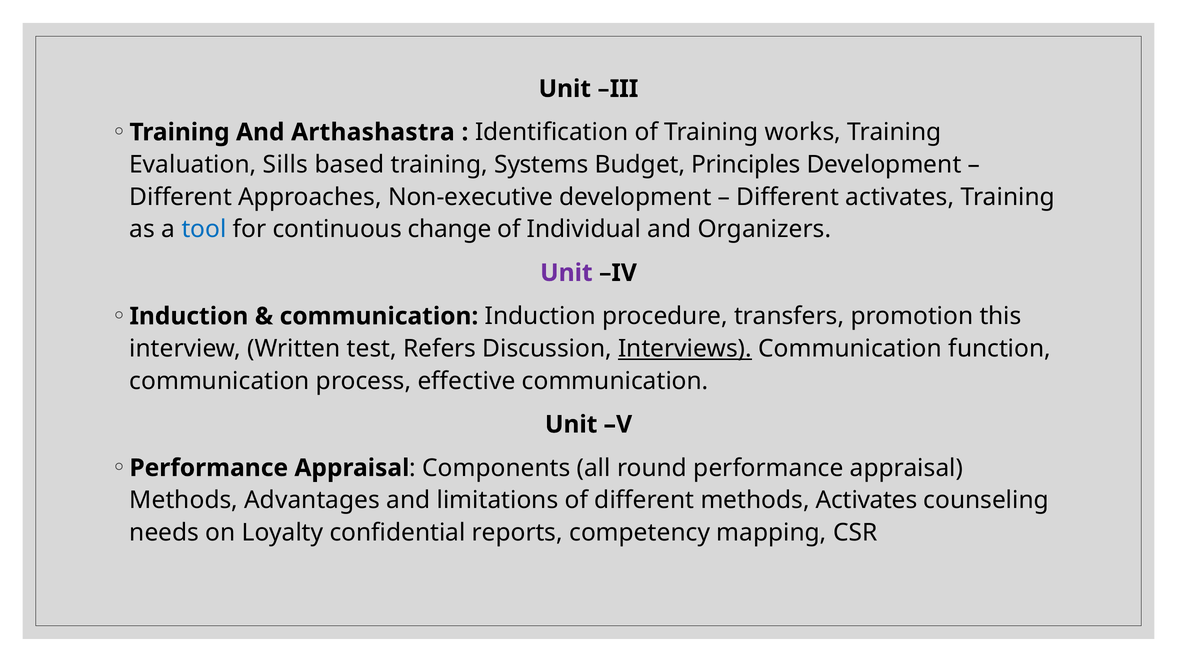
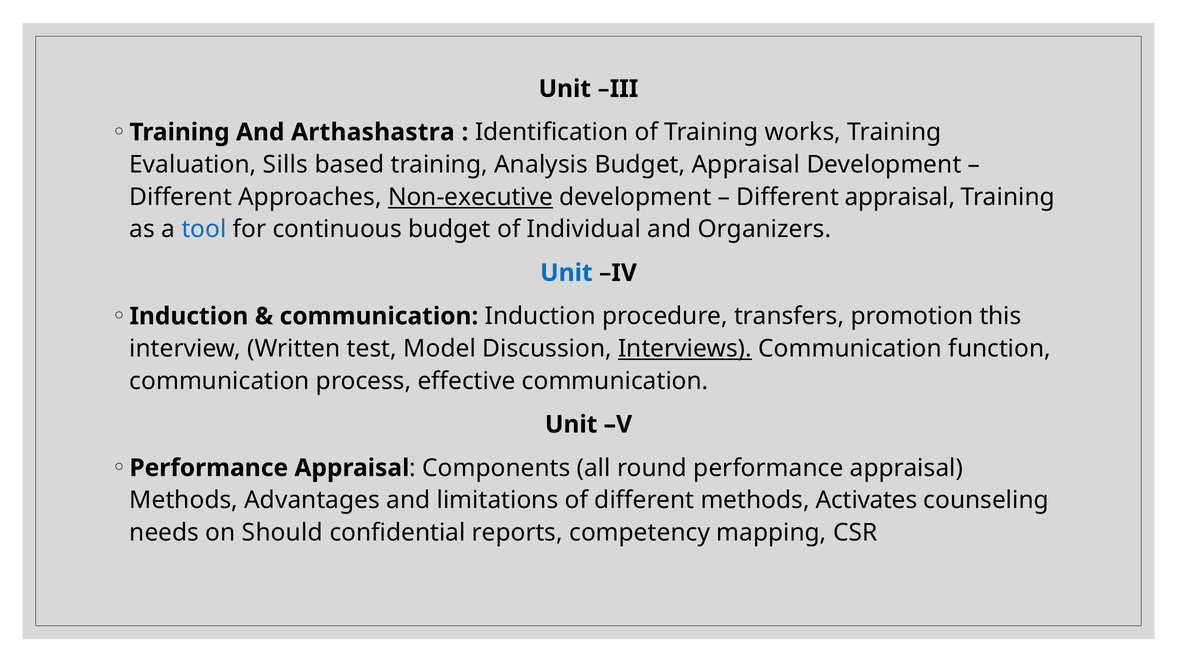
Systems: Systems -> Analysis
Budget Principles: Principles -> Appraisal
Non-executive underline: none -> present
Different activates: activates -> appraisal
continuous change: change -> budget
Unit at (566, 273) colour: purple -> blue
Refers: Refers -> Model
Loyalty: Loyalty -> Should
